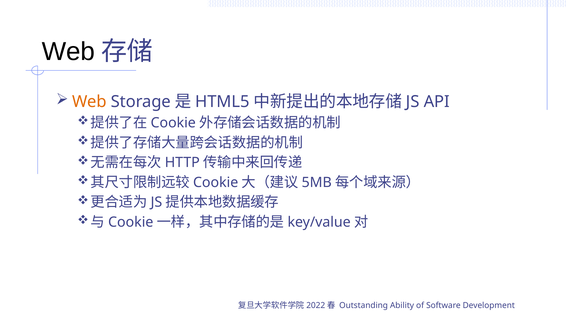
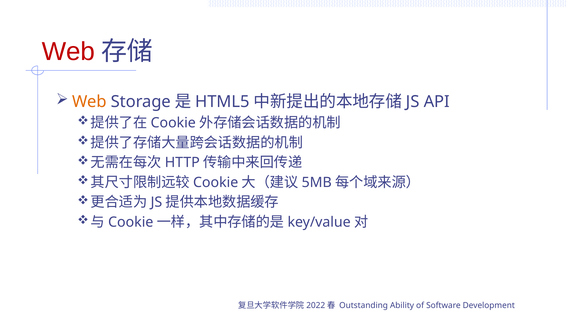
Web at (68, 51) colour: black -> red
